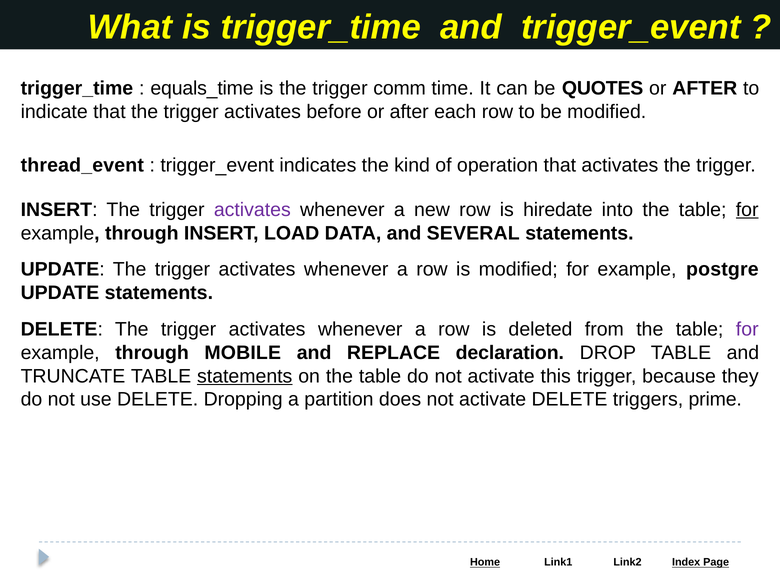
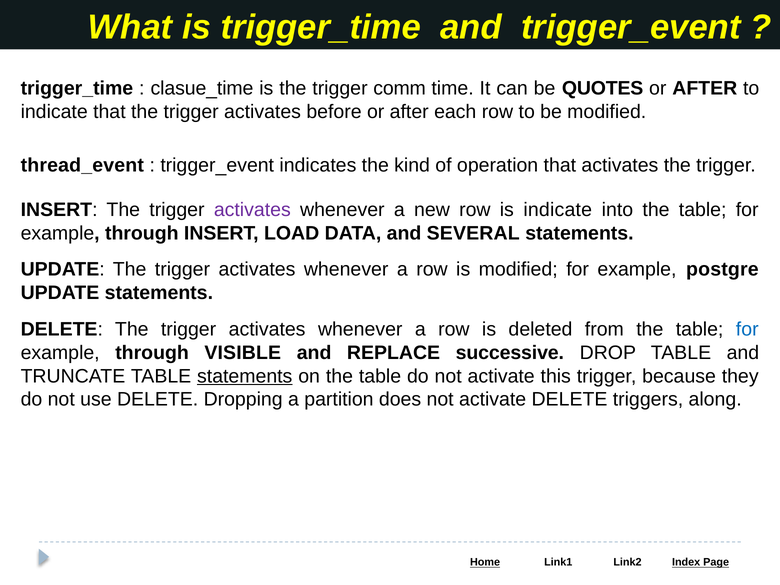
equals_time: equals_time -> clasue_time
is hiredate: hiredate -> indicate
for at (747, 210) underline: present -> none
for at (747, 329) colour: purple -> blue
MOBILE: MOBILE -> VISIBLE
declaration: declaration -> successive
prime: prime -> along
